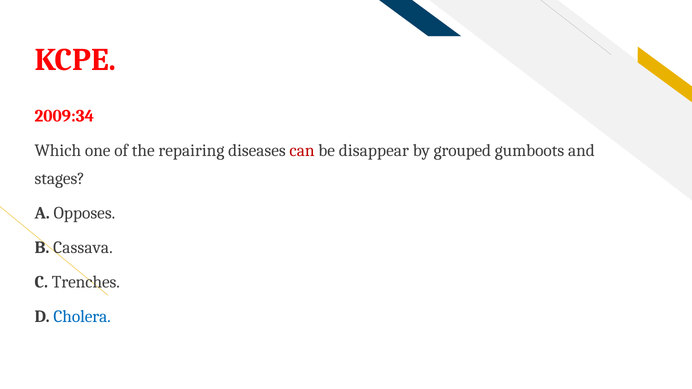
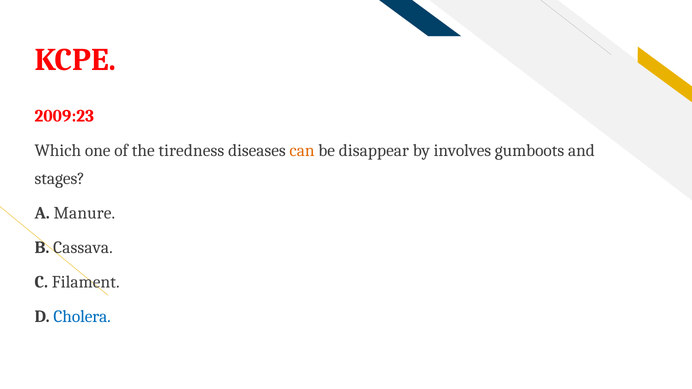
2009:34: 2009:34 -> 2009:23
repairing: repairing -> tiredness
can colour: red -> orange
grouped: grouped -> involves
Opposes: Opposes -> Manure
Trenches: Trenches -> Filament
